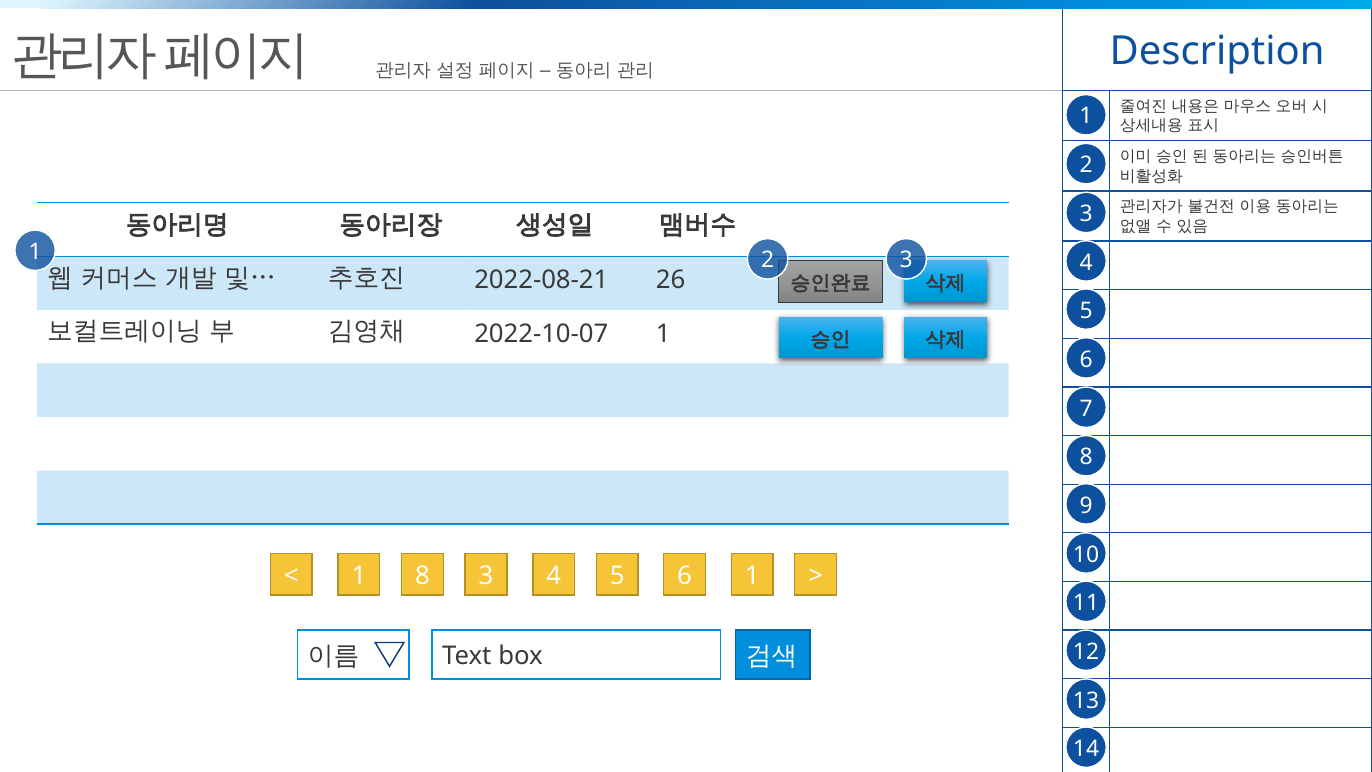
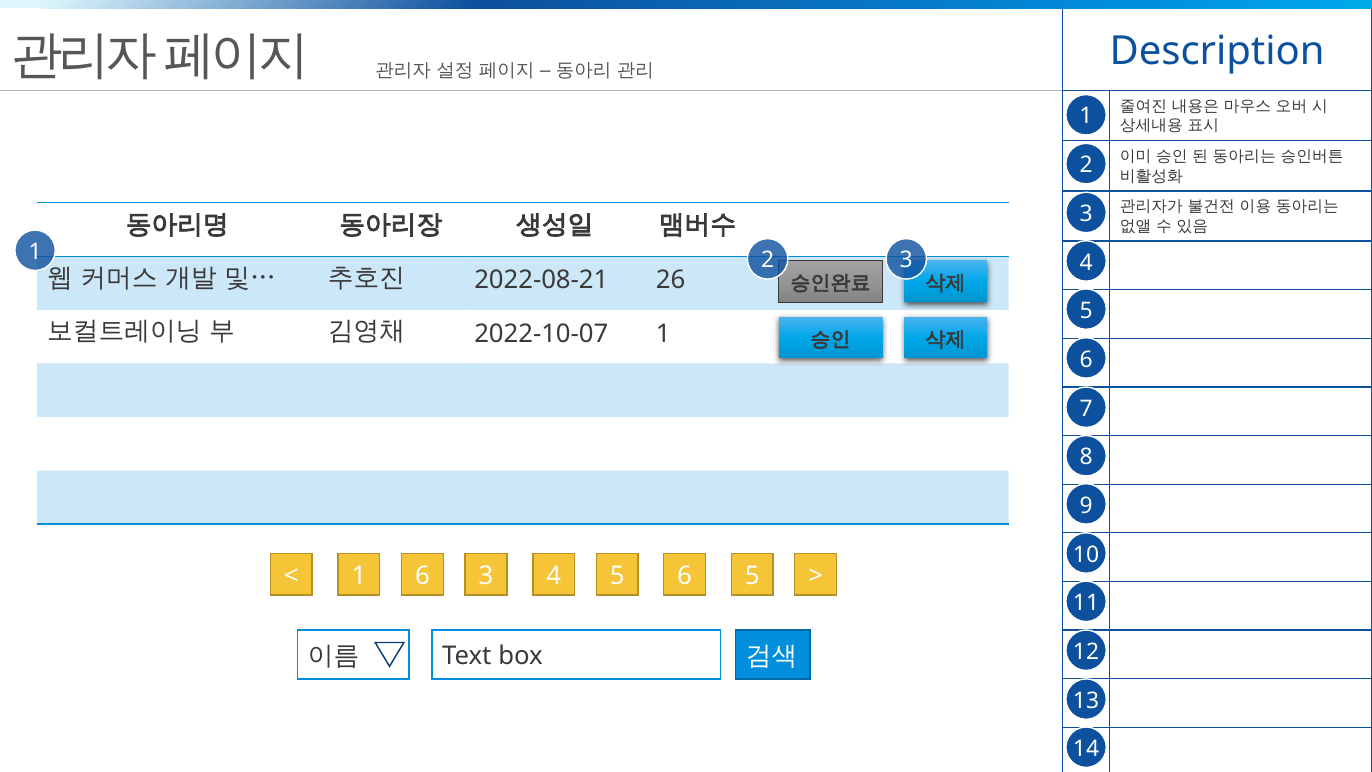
1 8: 8 -> 6
6 1: 1 -> 5
